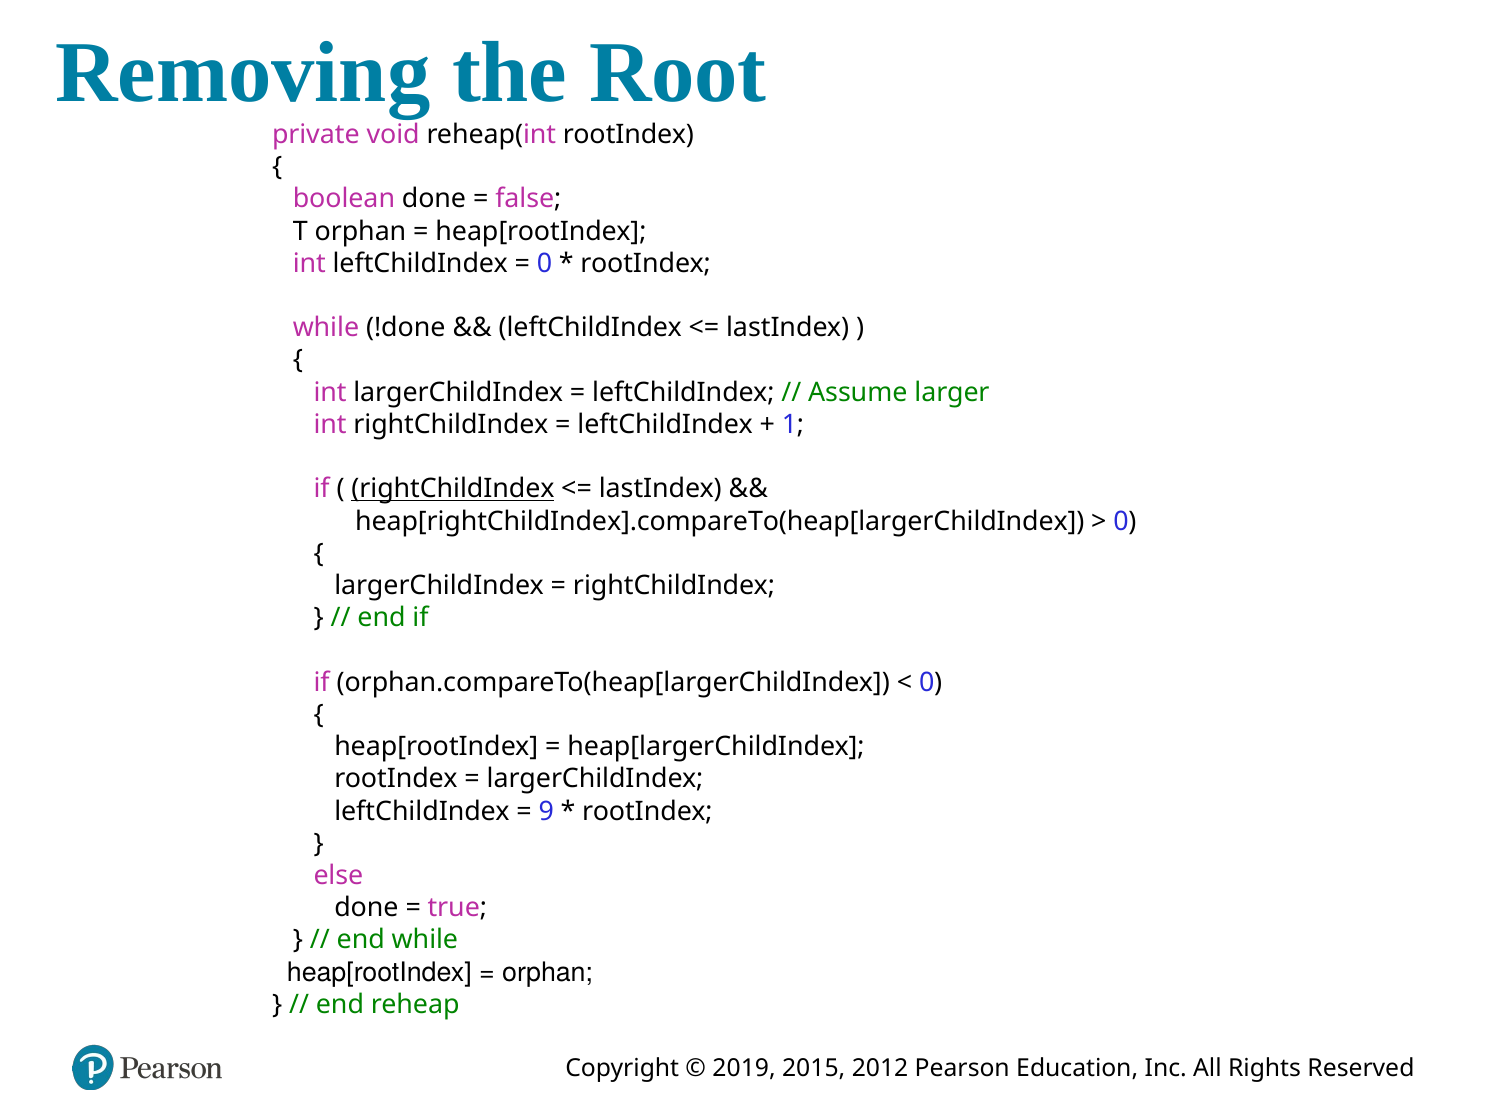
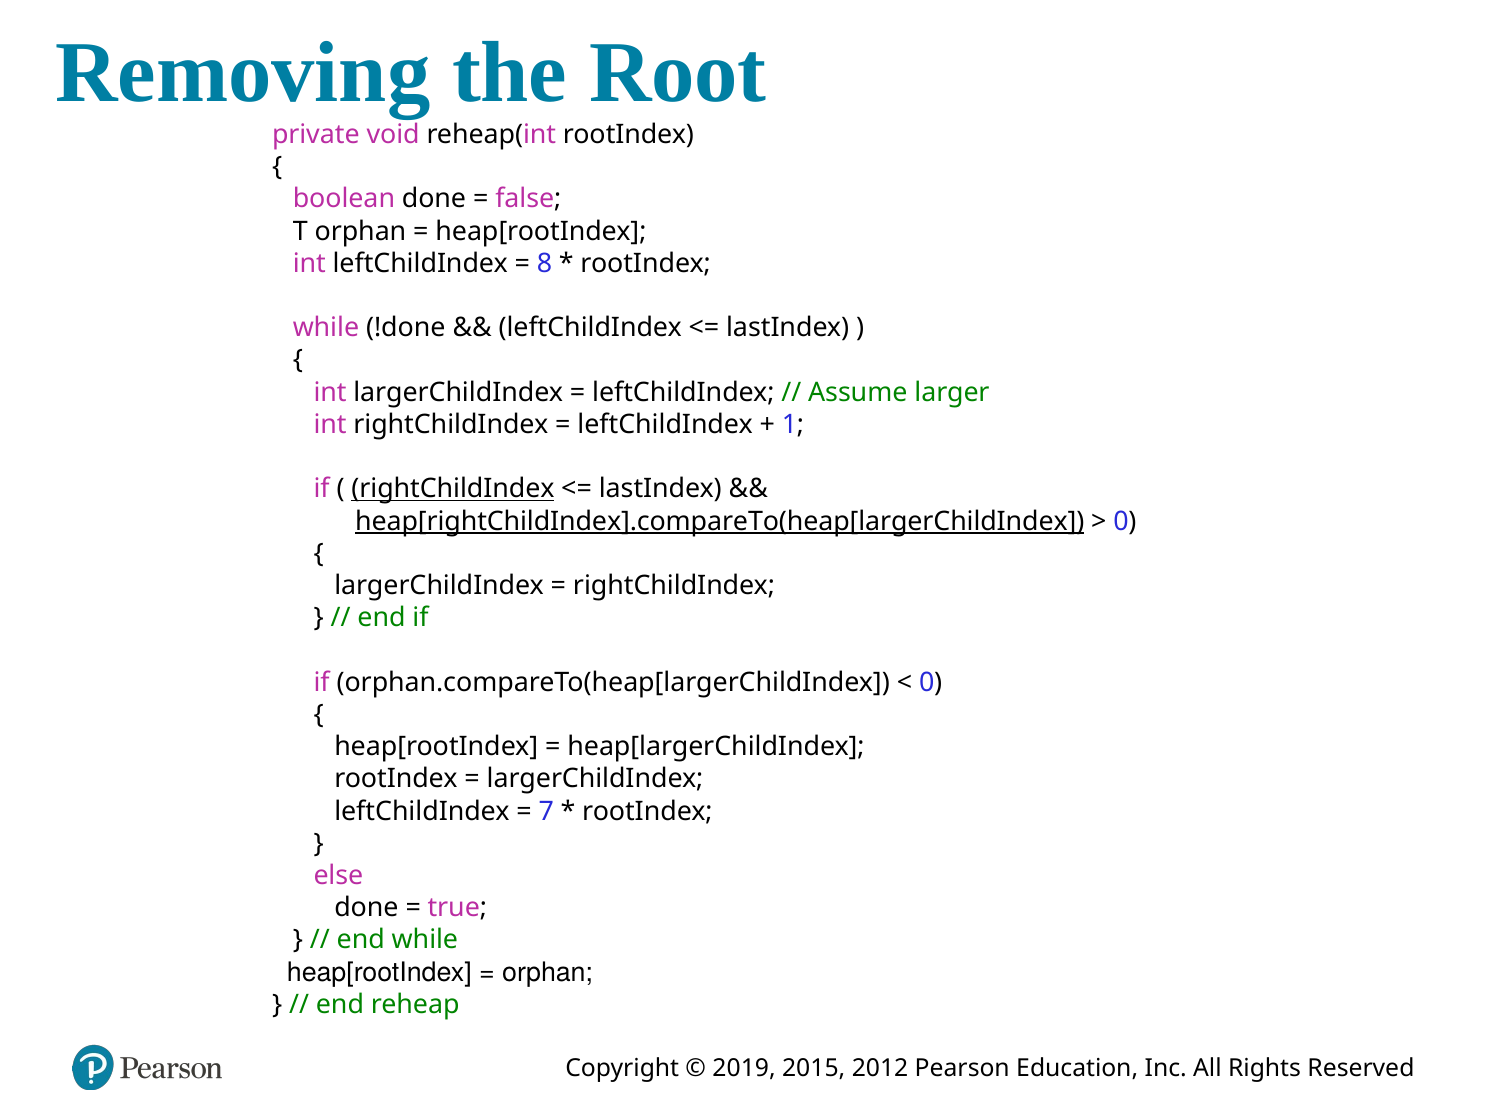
0 at (545, 263): 0 -> 8
heap[rightChildIndex].compareTo(heap[largerChildIndex underline: none -> present
9: 9 -> 7
